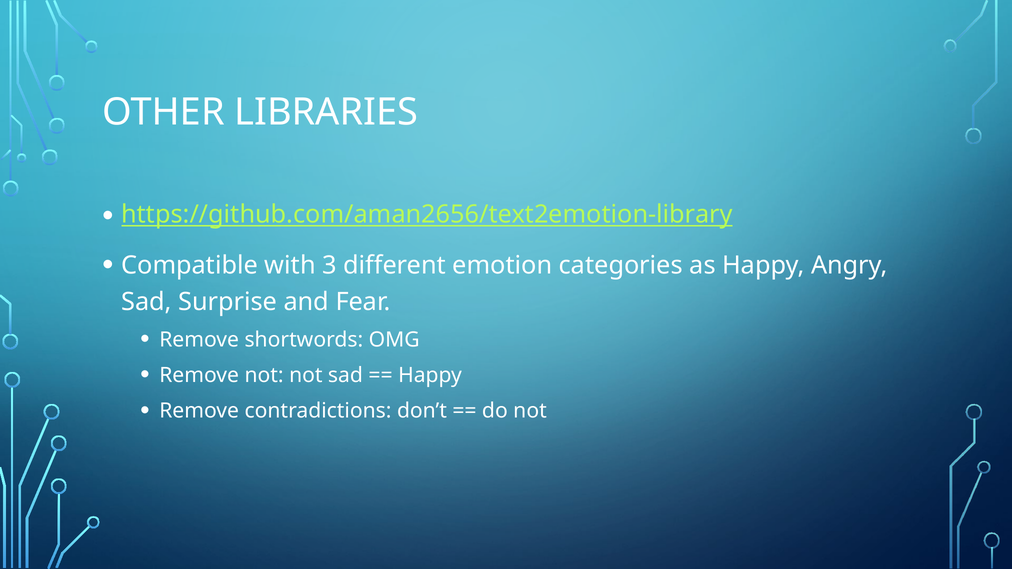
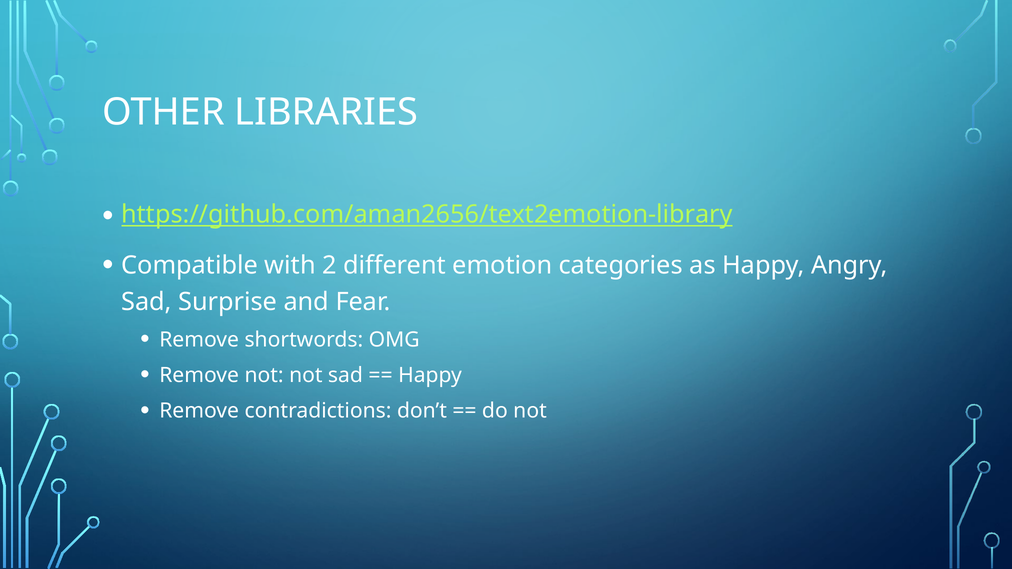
3: 3 -> 2
